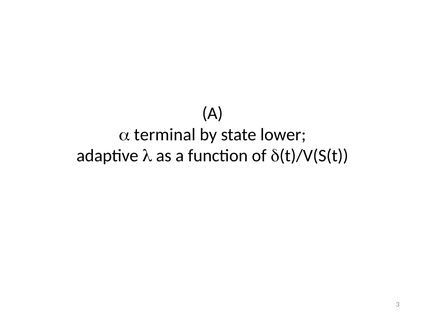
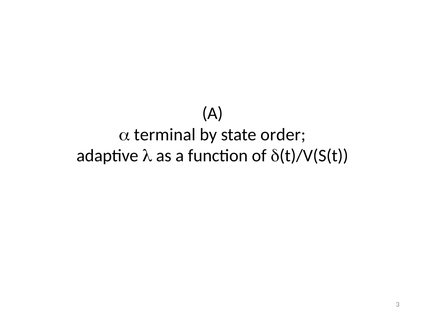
lower: lower -> order
